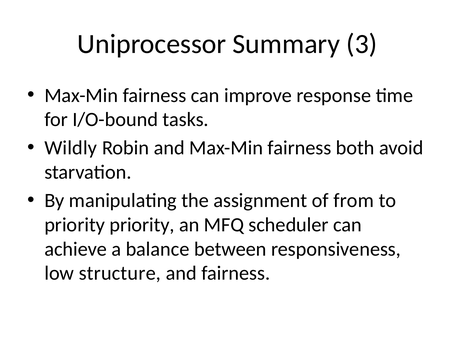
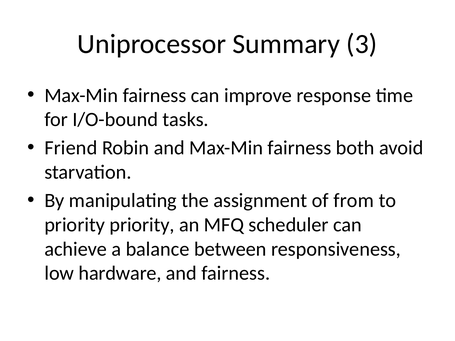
Wildly: Wildly -> Friend
structure: structure -> hardware
